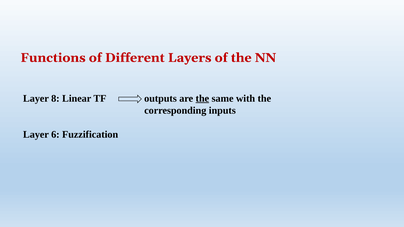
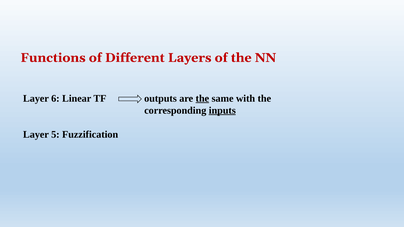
8: 8 -> 6
inputs underline: none -> present
6: 6 -> 5
